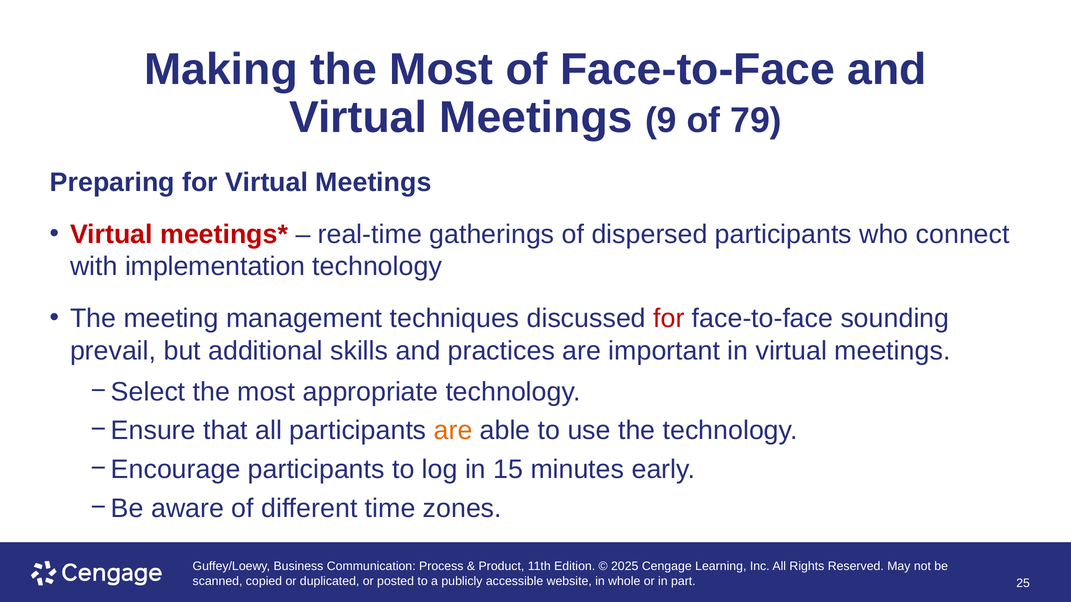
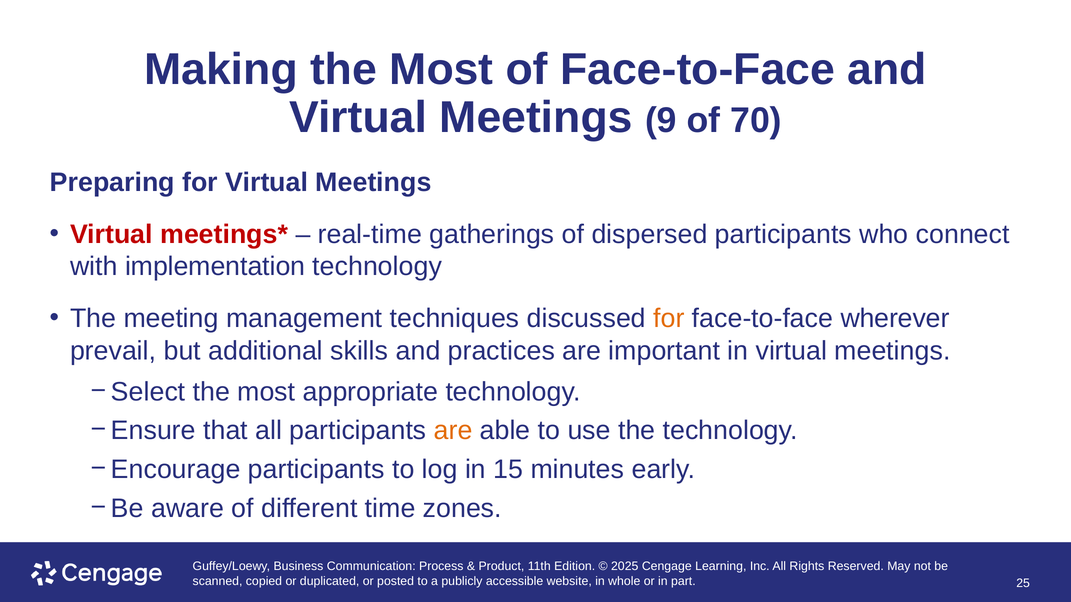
79: 79 -> 70
for at (669, 319) colour: red -> orange
sounding: sounding -> wherever
